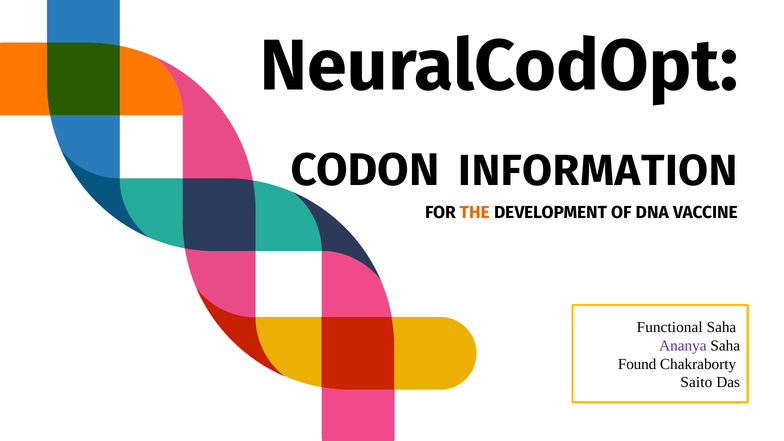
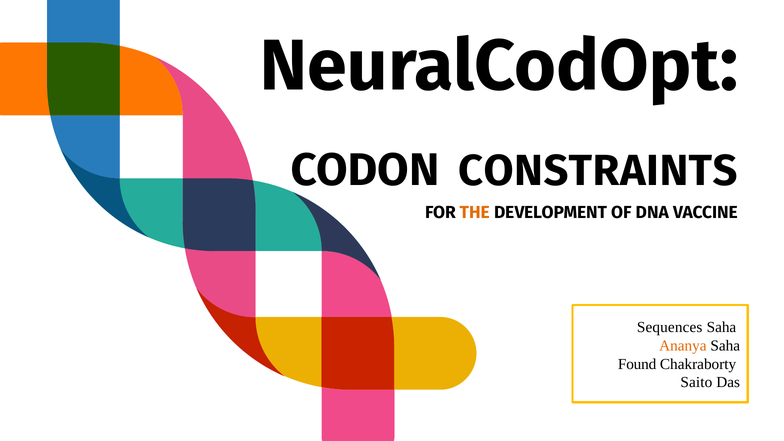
INFORMATION: INFORMATION -> CONSTRAINTS
Functional: Functional -> Sequences
Ananya colour: purple -> orange
